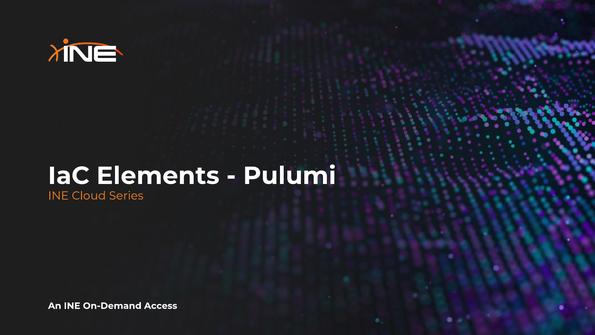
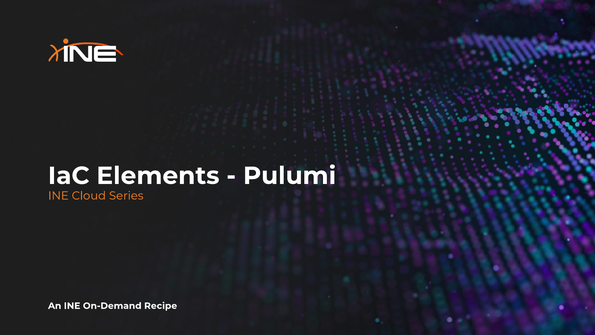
Access: Access -> Recipe
